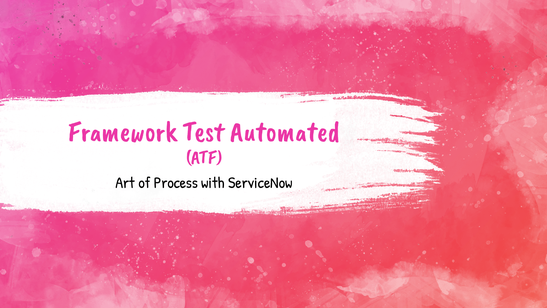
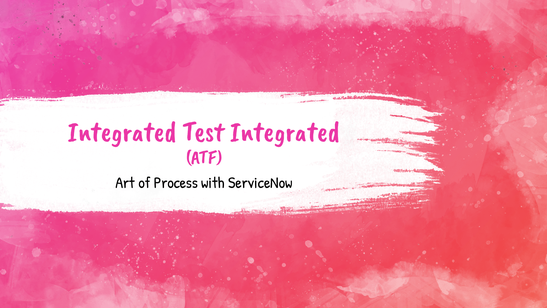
Framework at (122, 132): Framework -> Integrated
Test Automated: Automated -> Integrated
